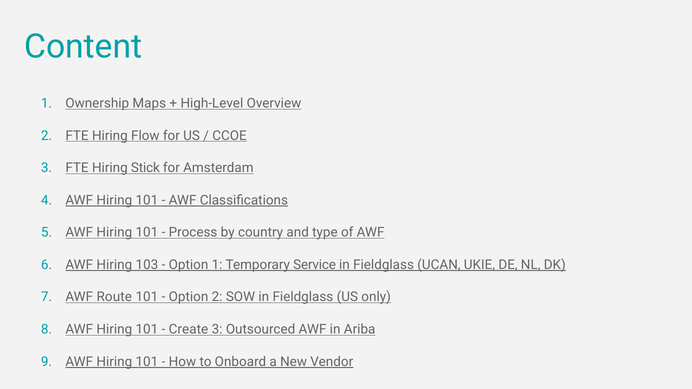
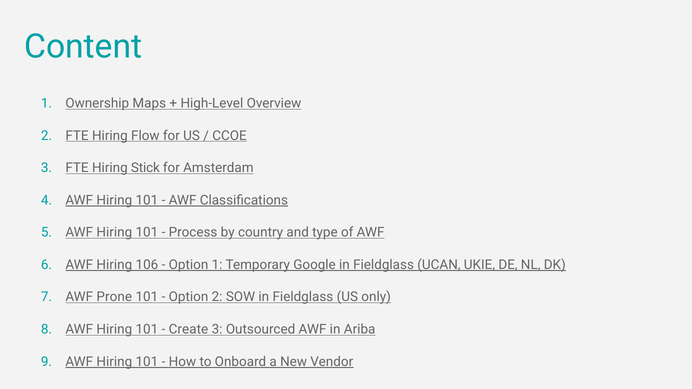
103: 103 -> 106
Service: Service -> Google
Route: Route -> Prone
